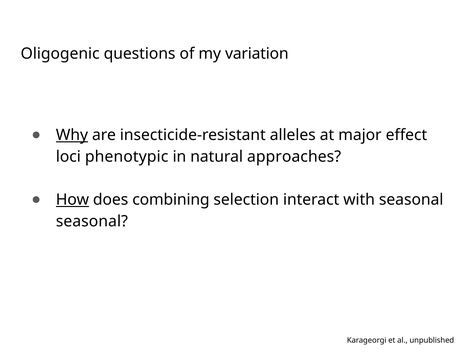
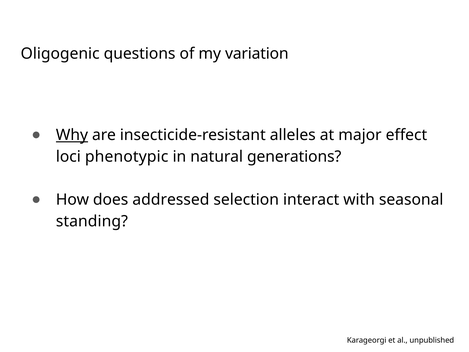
approaches: approaches -> generations
How underline: present -> none
combining: combining -> addressed
seasonal at (92, 221): seasonal -> standing
